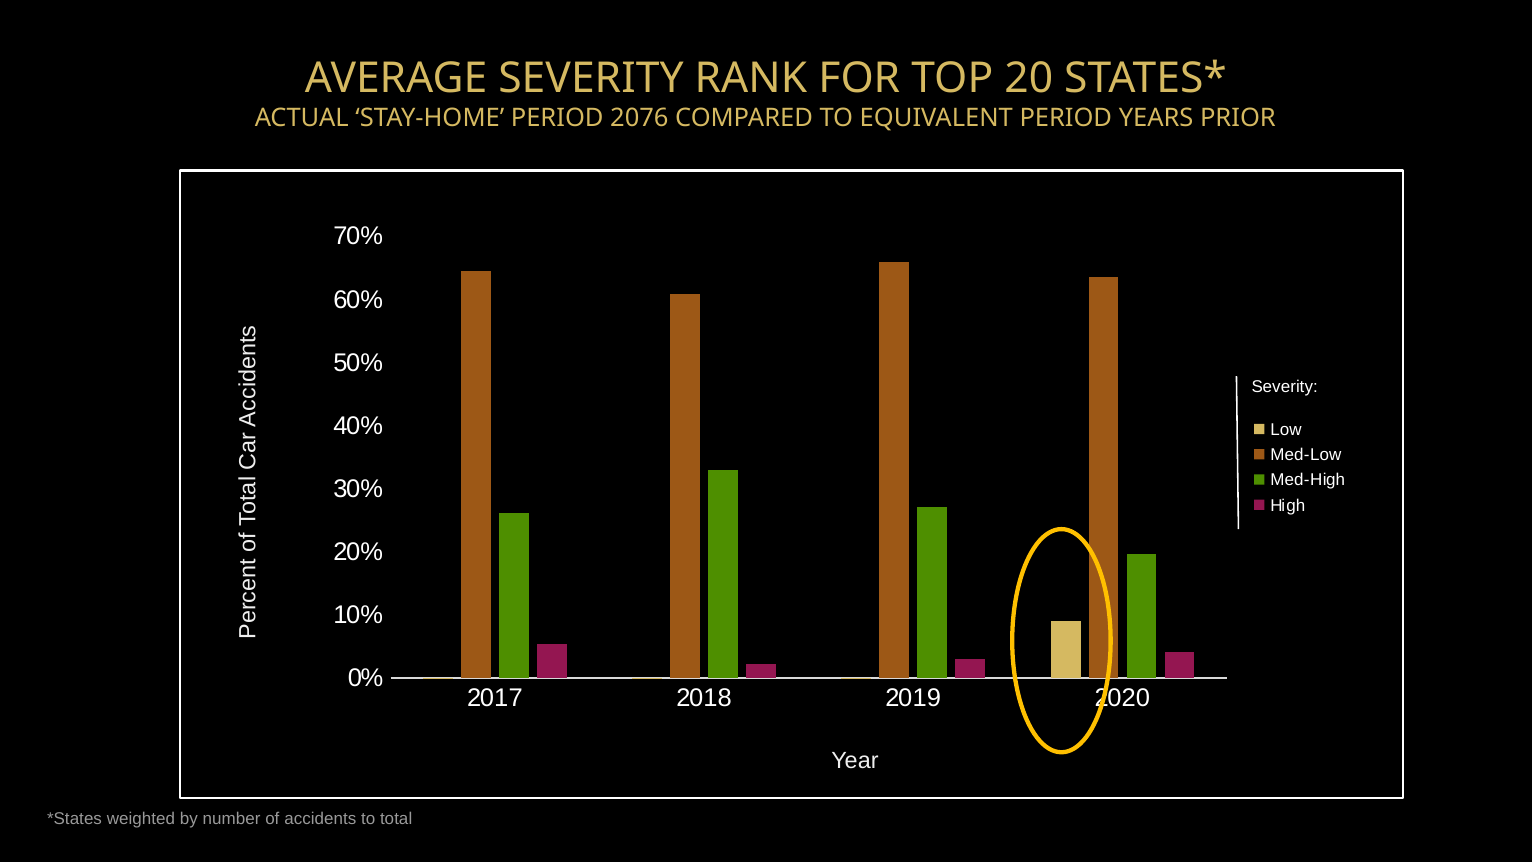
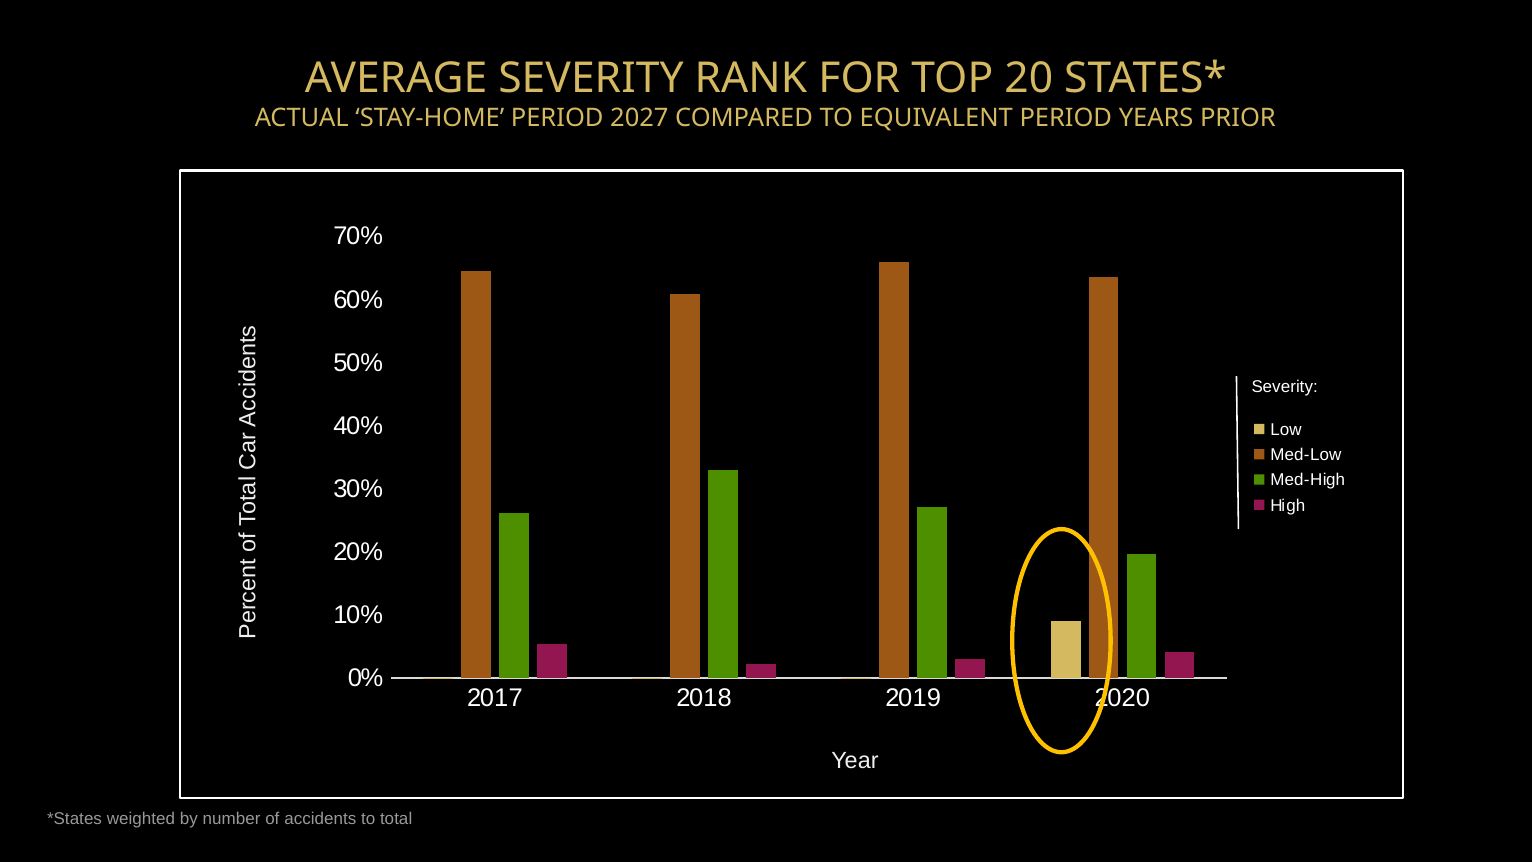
2076: 2076 -> 2027
